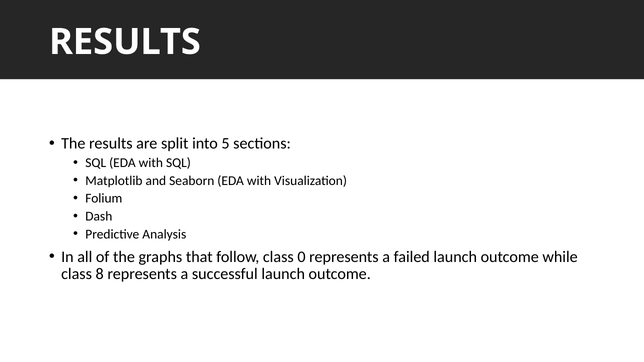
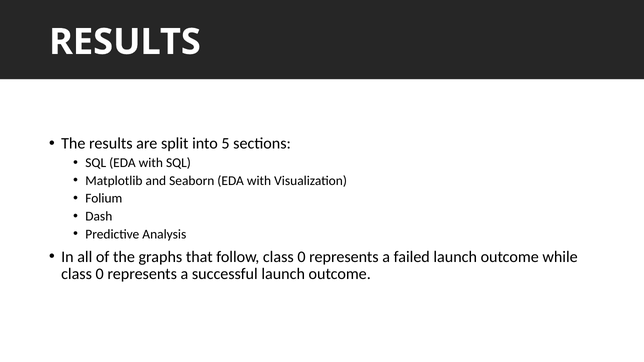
8 at (100, 274): 8 -> 0
